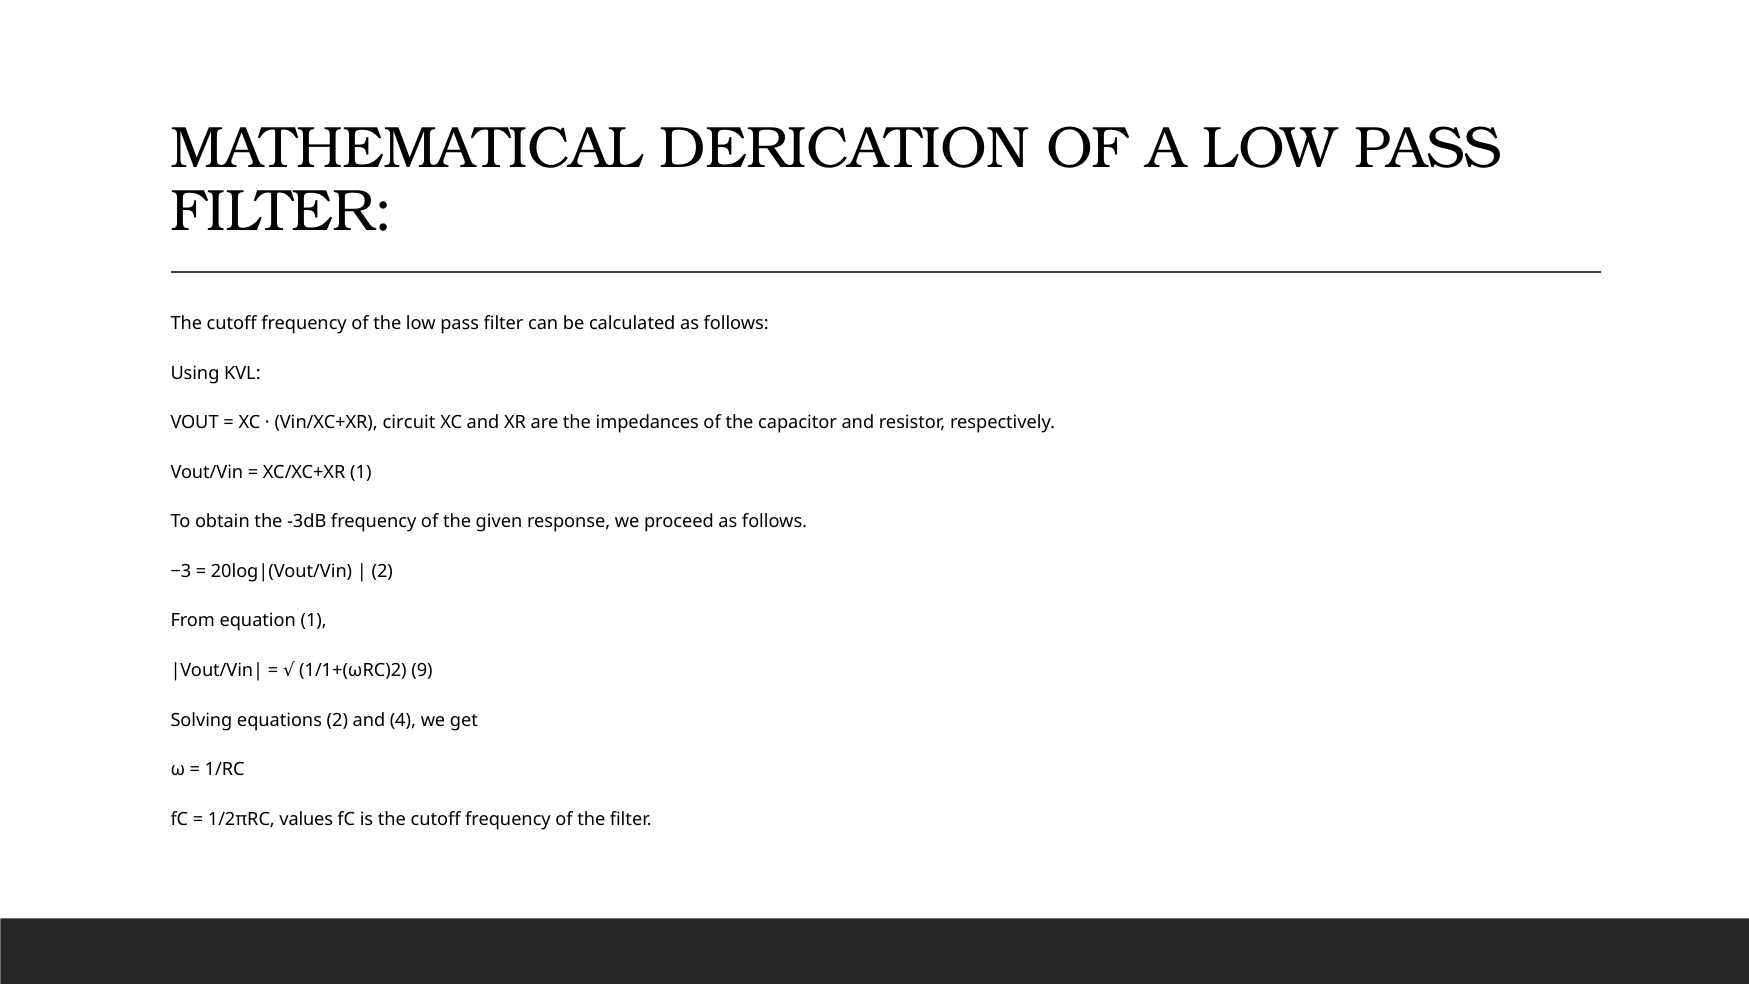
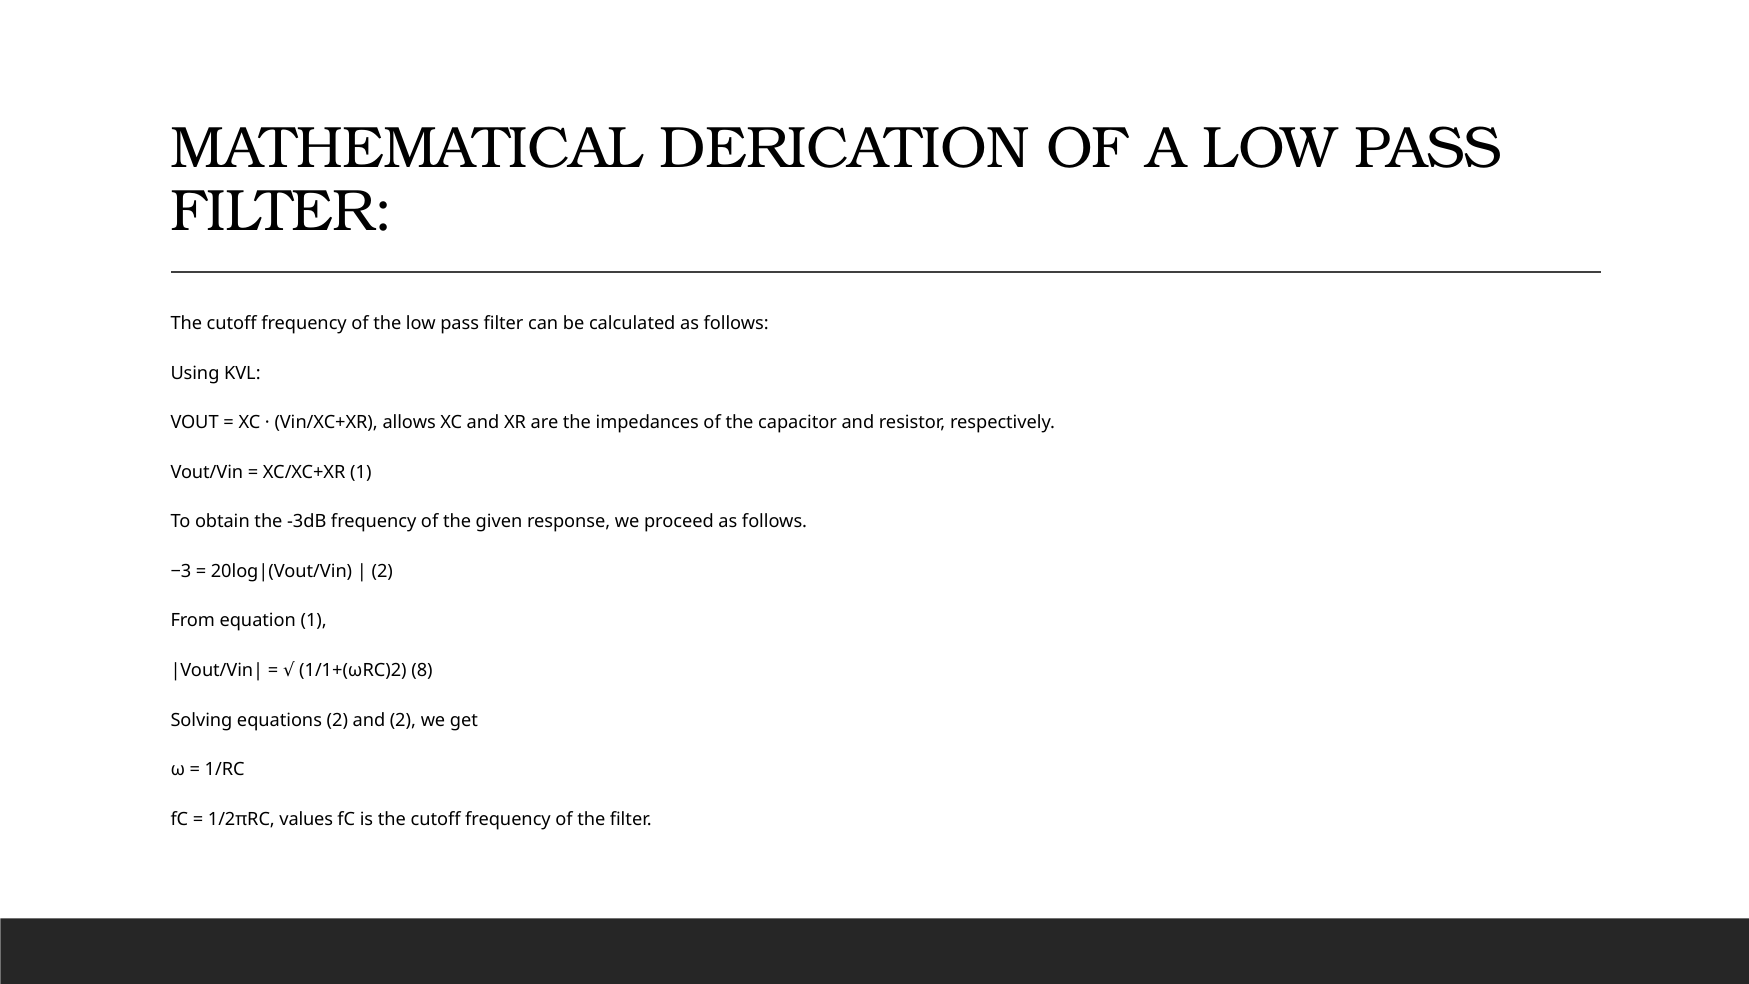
circuit: circuit -> allows
9: 9 -> 8
and 4: 4 -> 2
